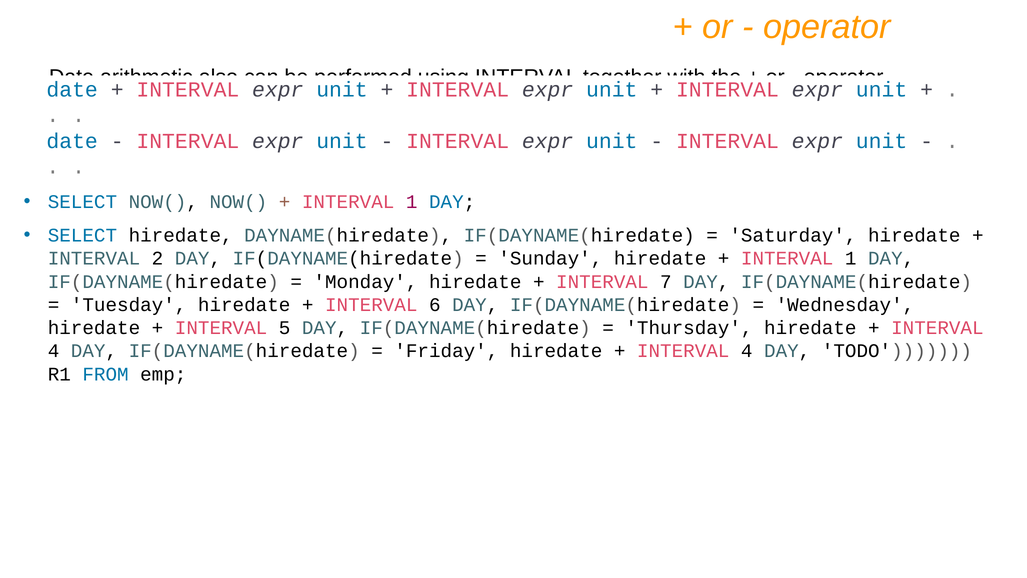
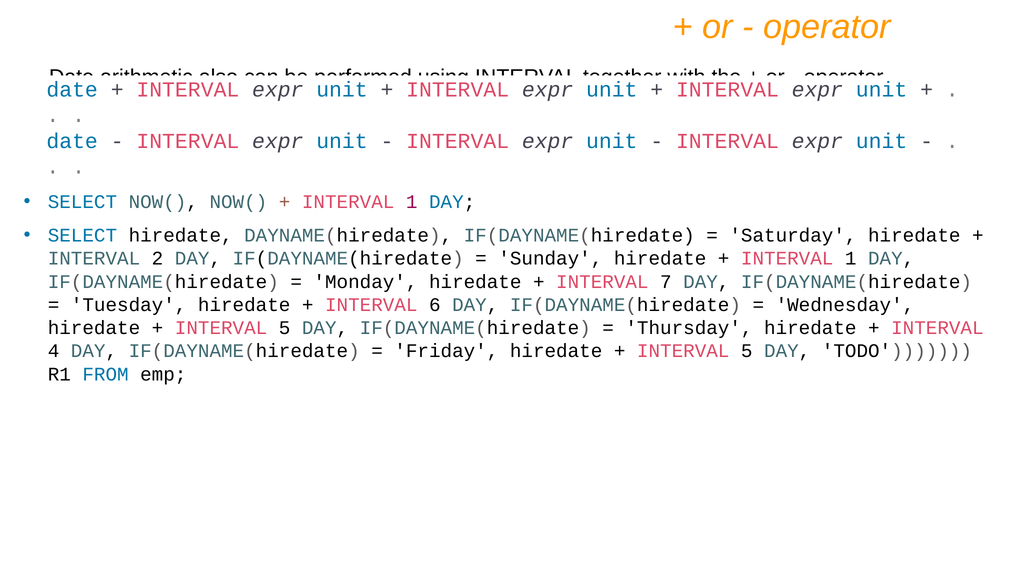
4 at (747, 351): 4 -> 5
